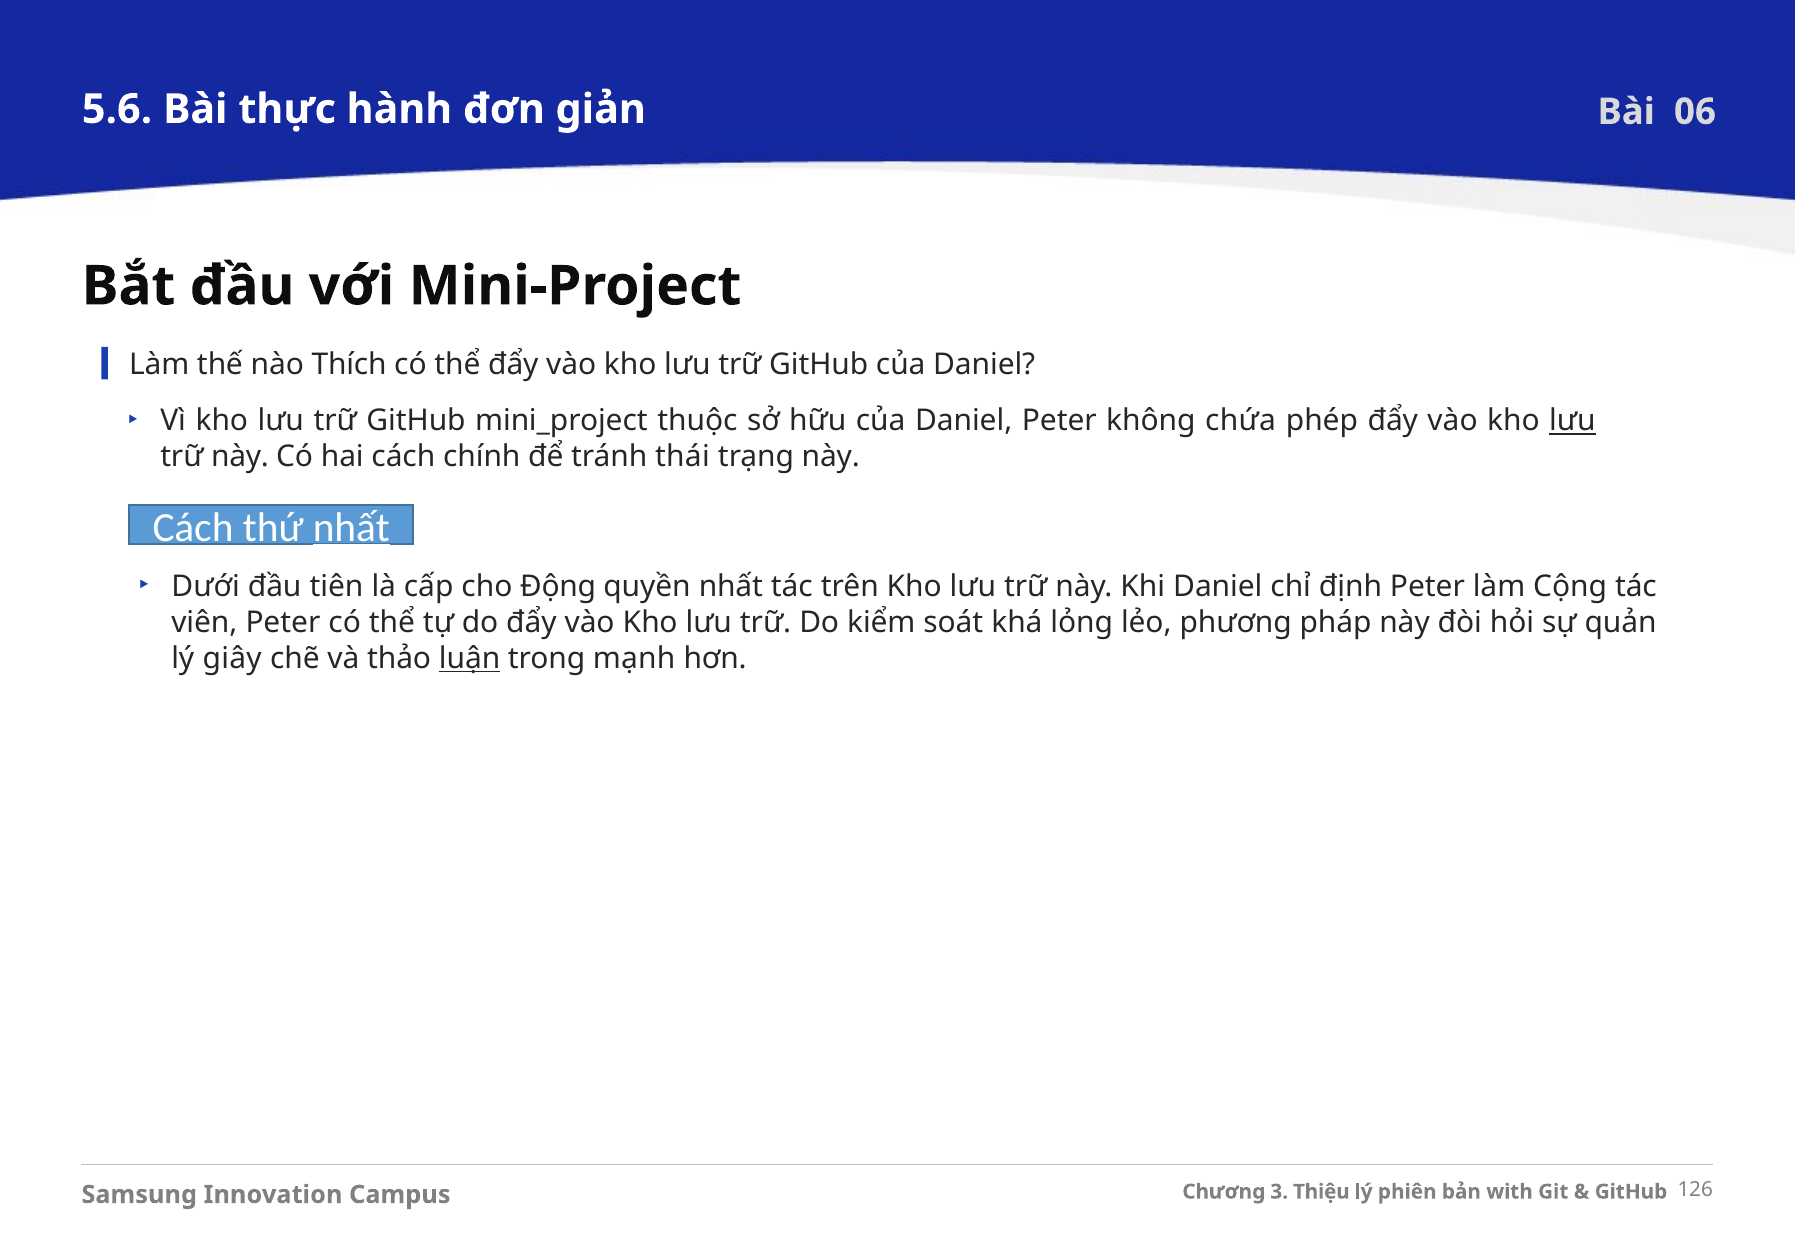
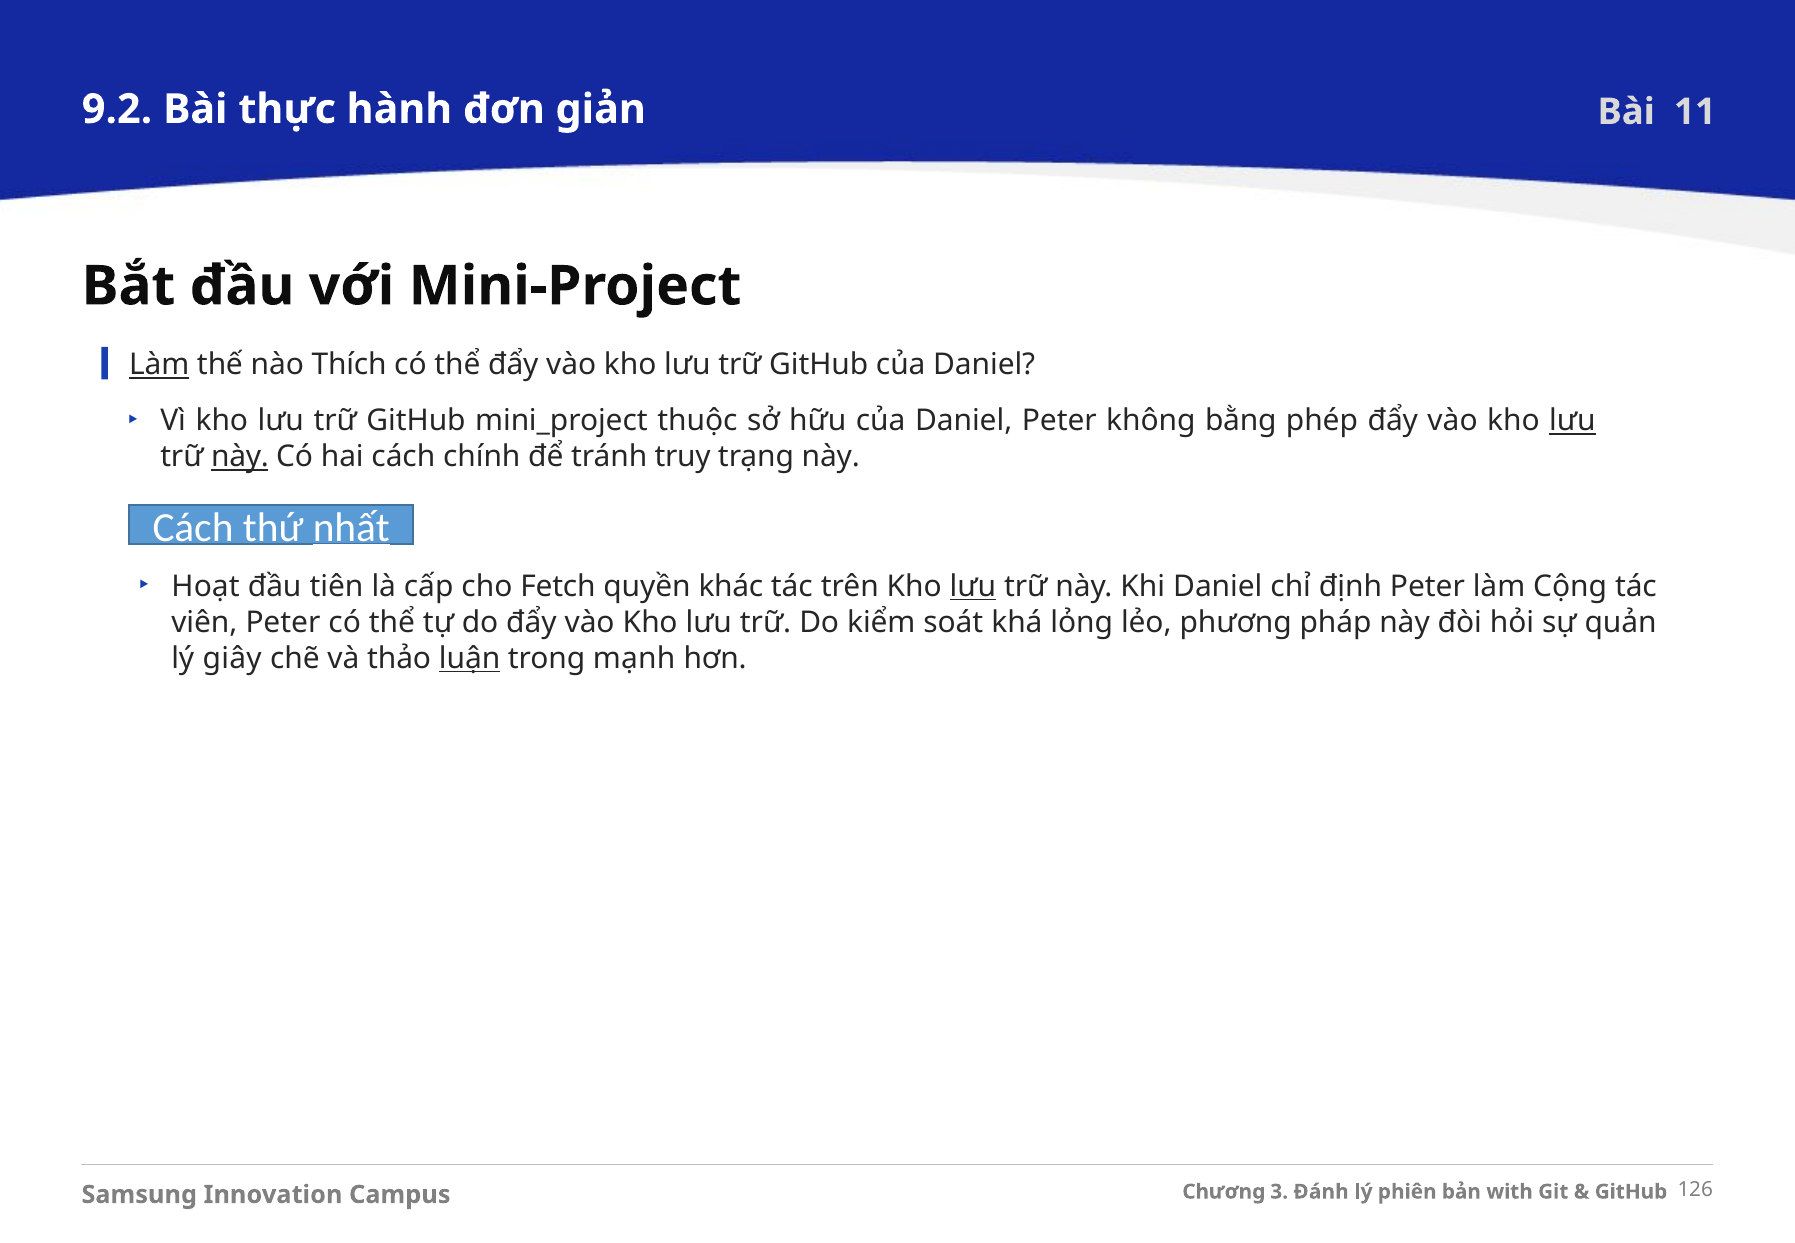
5.6: 5.6 -> 9.2
06: 06 -> 11
Làm at (159, 365) underline: none -> present
chứa: chứa -> bằng
này at (240, 457) underline: none -> present
thái: thái -> truy
Dưới: Dưới -> Hoạt
Động: Động -> Fetch
quyền nhất: nhất -> khác
lưu at (973, 586) underline: none -> present
Thiệu: Thiệu -> Đánh
